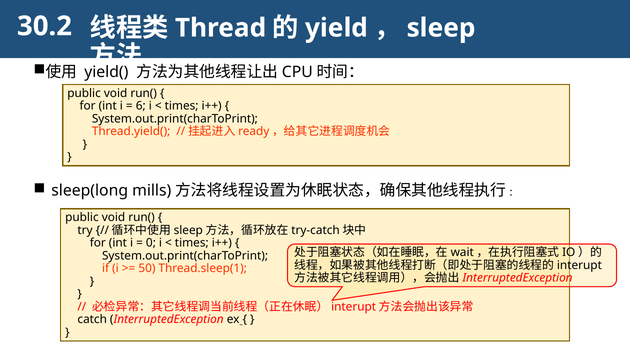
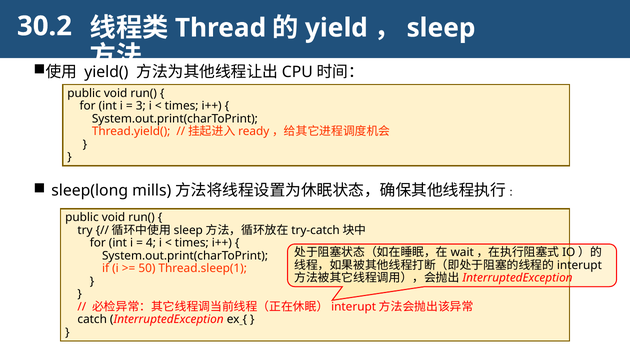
6: 6 -> 3
0: 0 -> 4
